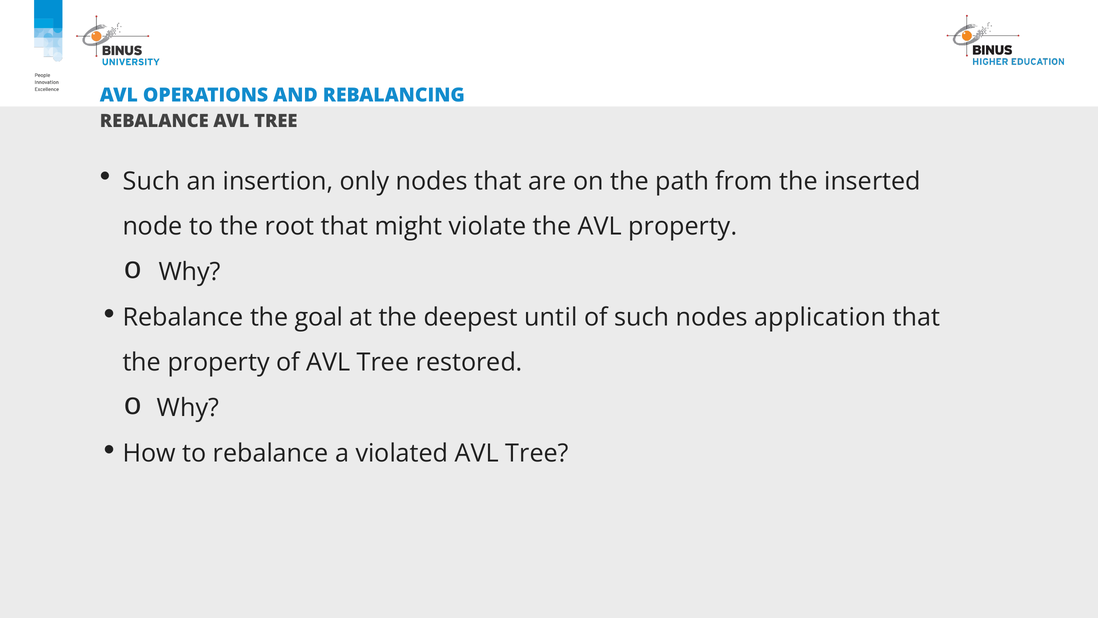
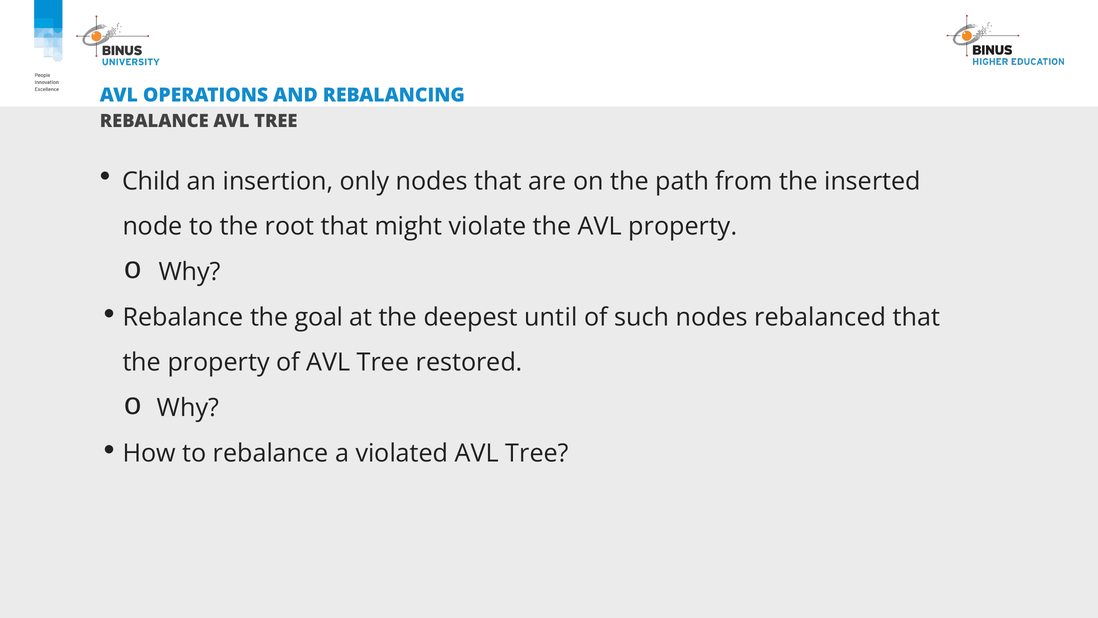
Such at (151, 181): Such -> Child
application: application -> rebalanced
